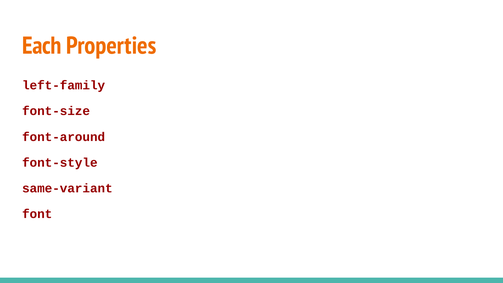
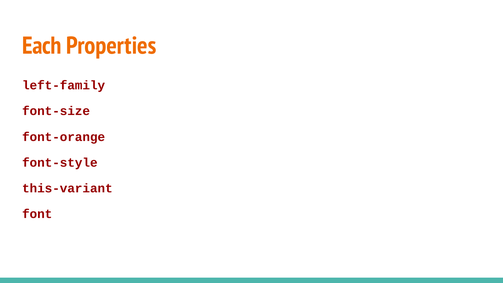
font-around: font-around -> font-orange
same-variant: same-variant -> this-variant
